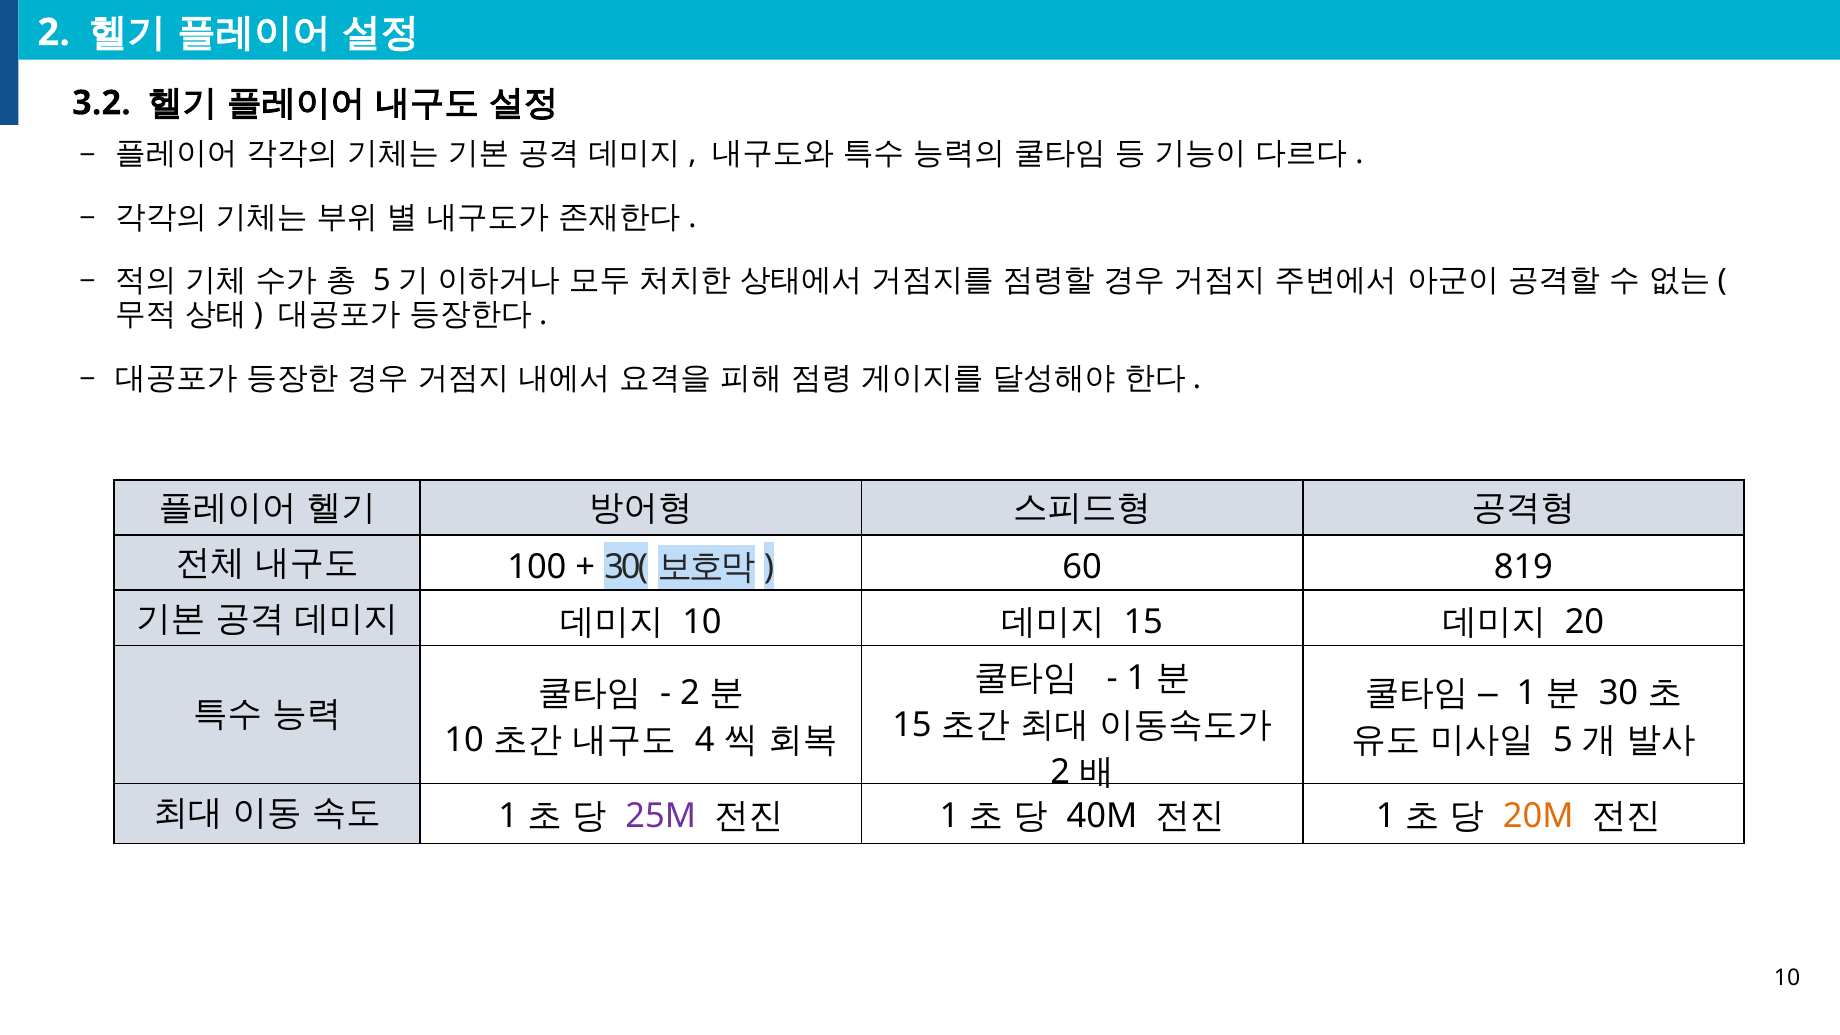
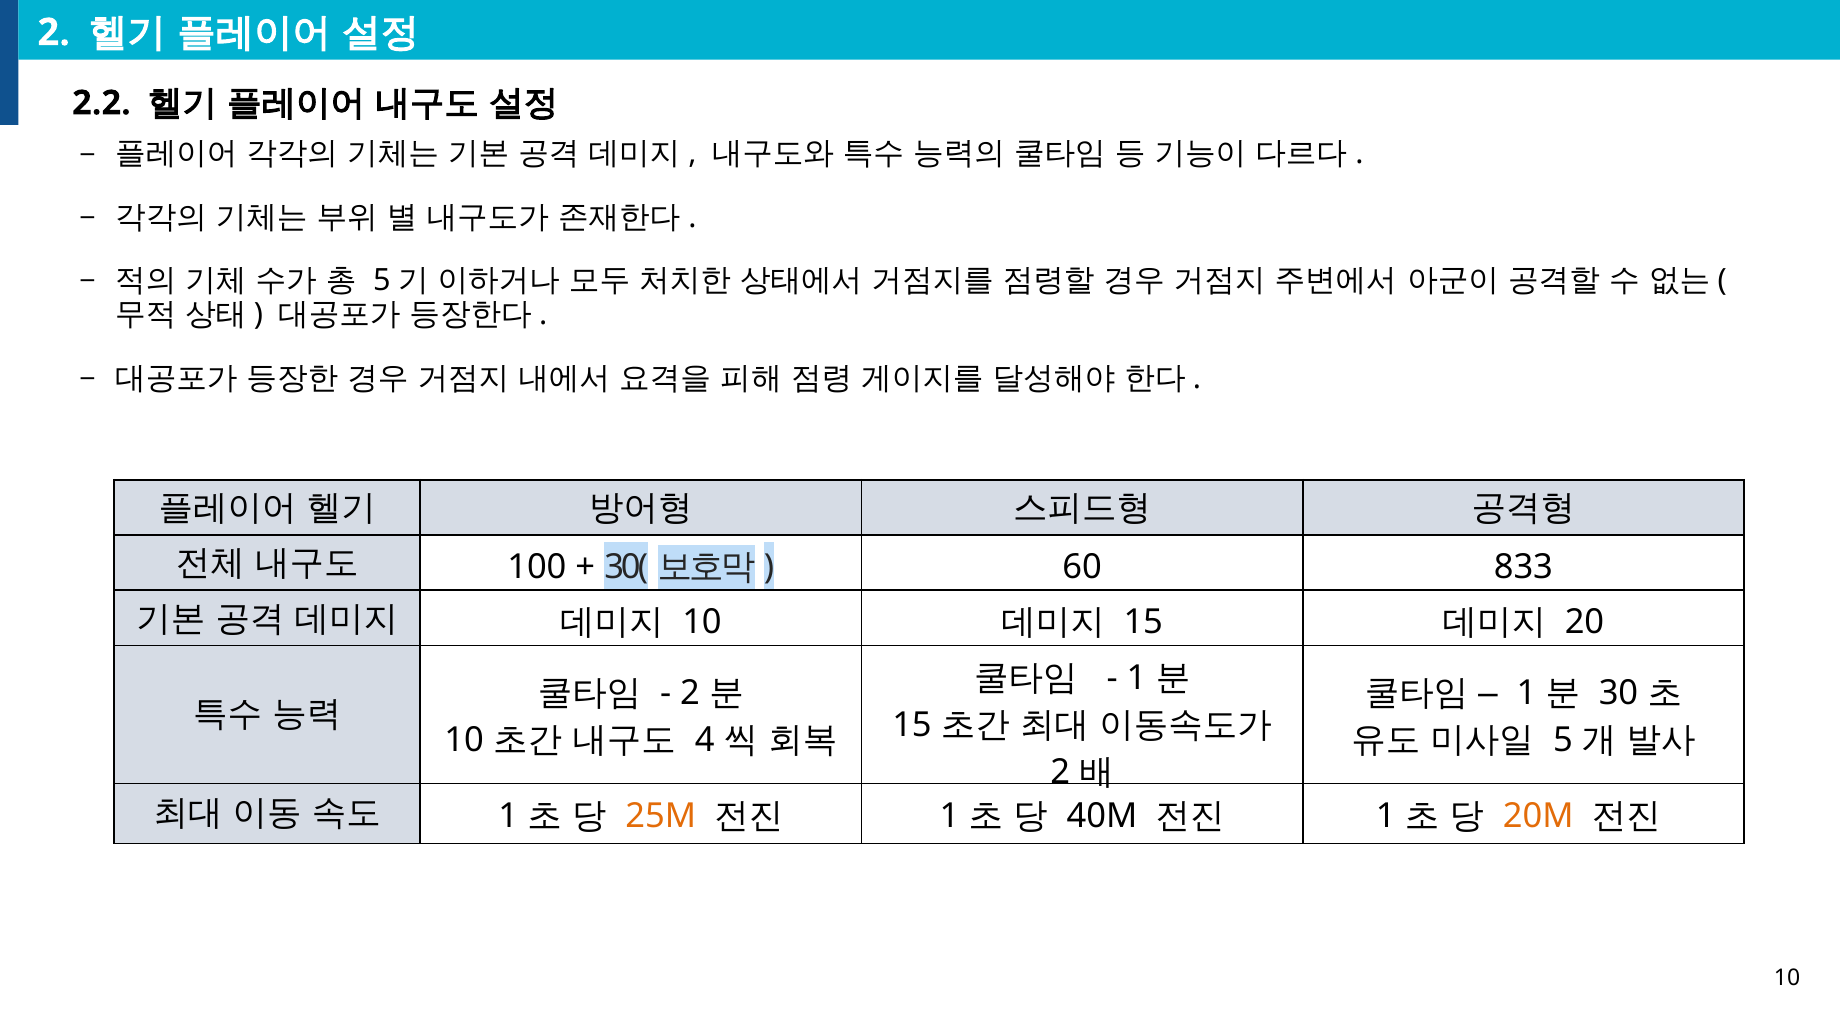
3.2: 3.2 -> 2.2
819: 819 -> 833
25M colour: purple -> orange
